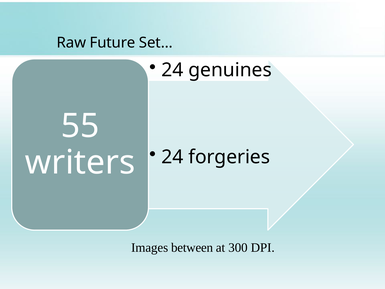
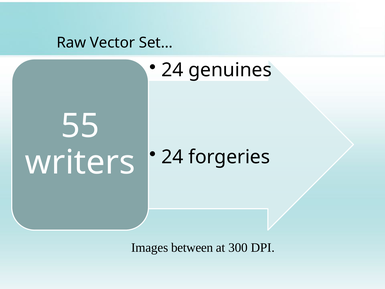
Future: Future -> Vector
